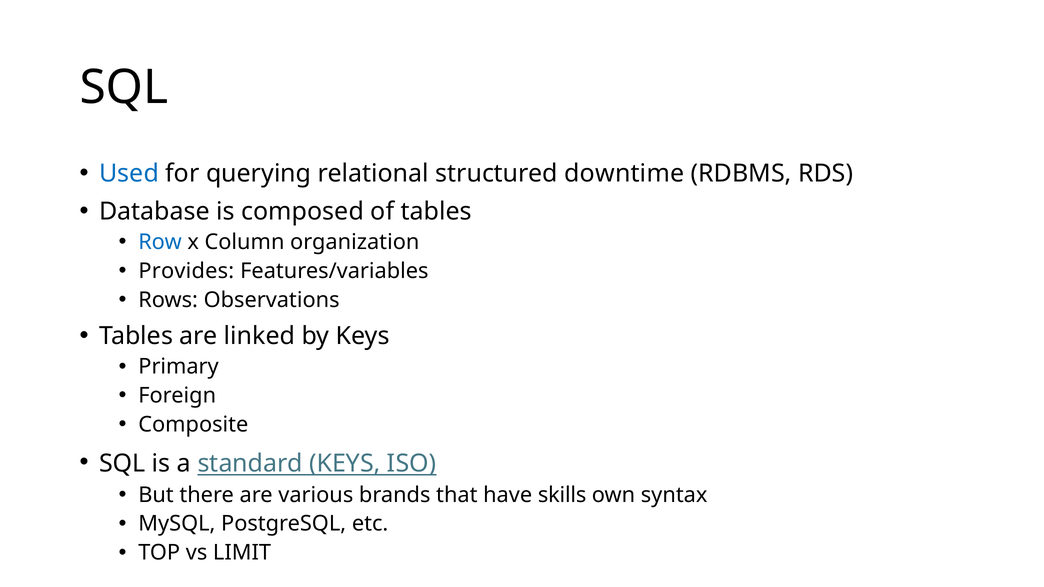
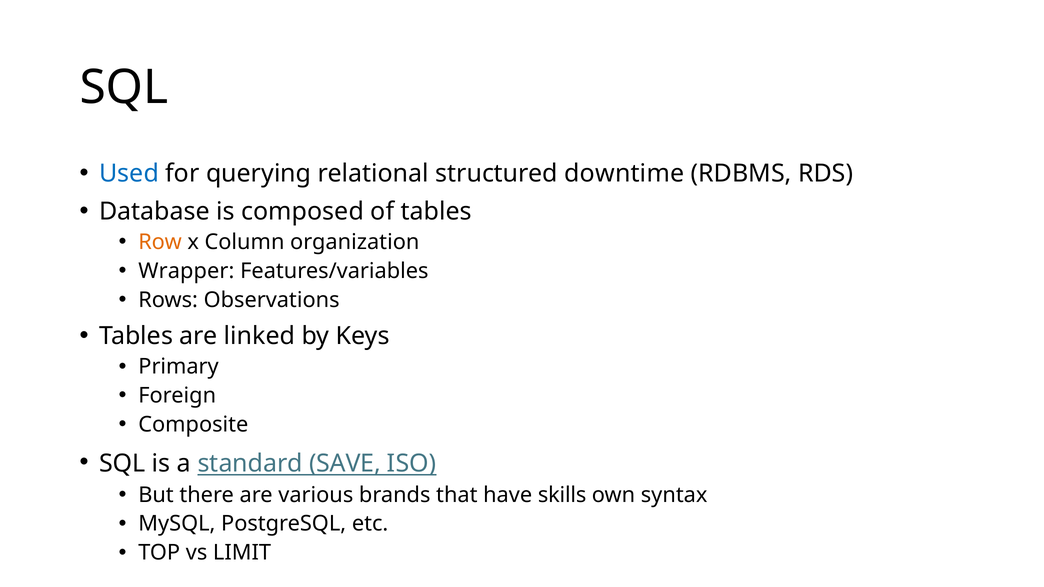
Row colour: blue -> orange
Provides: Provides -> Wrapper
standard KEYS: KEYS -> SAVE
